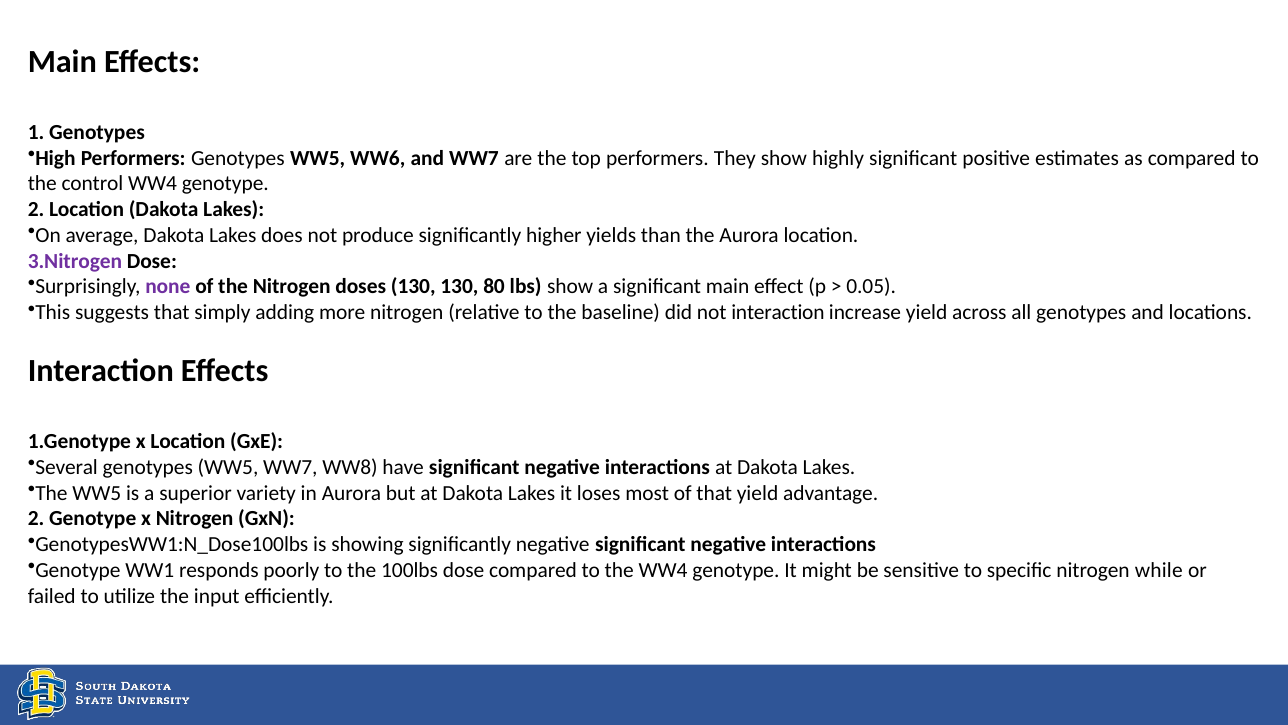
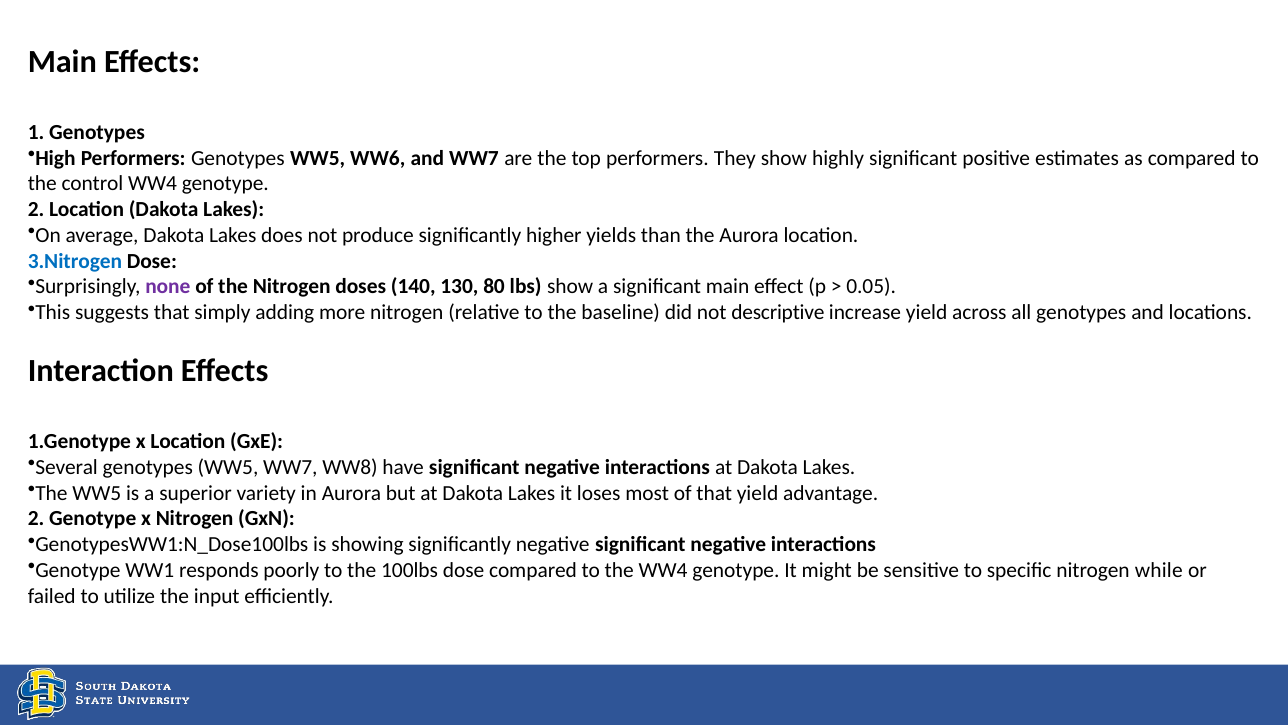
3.Nitrogen colour: purple -> blue
doses 130: 130 -> 140
not interaction: interaction -> descriptive
